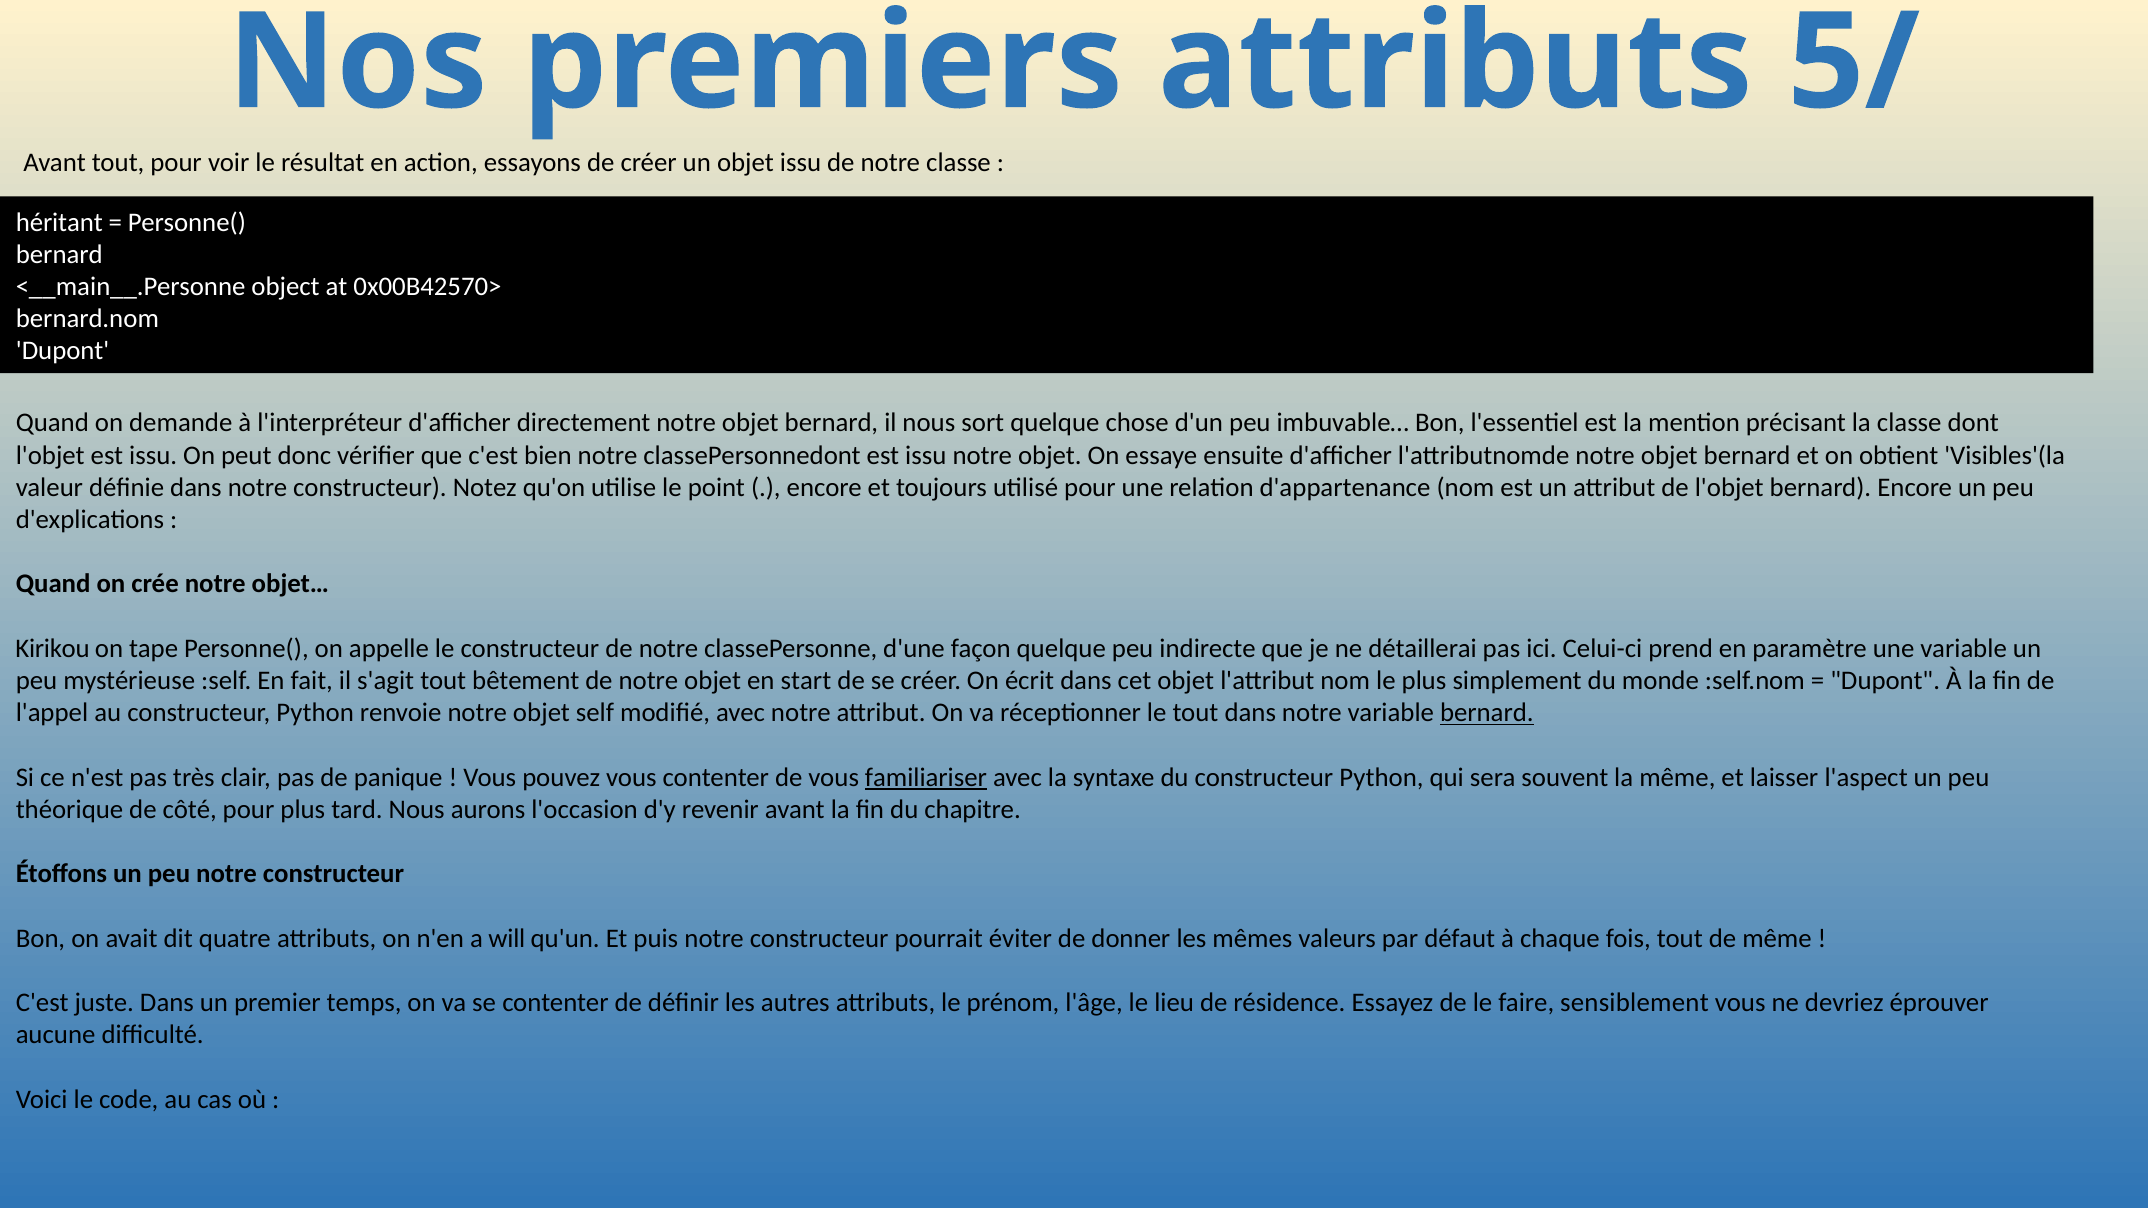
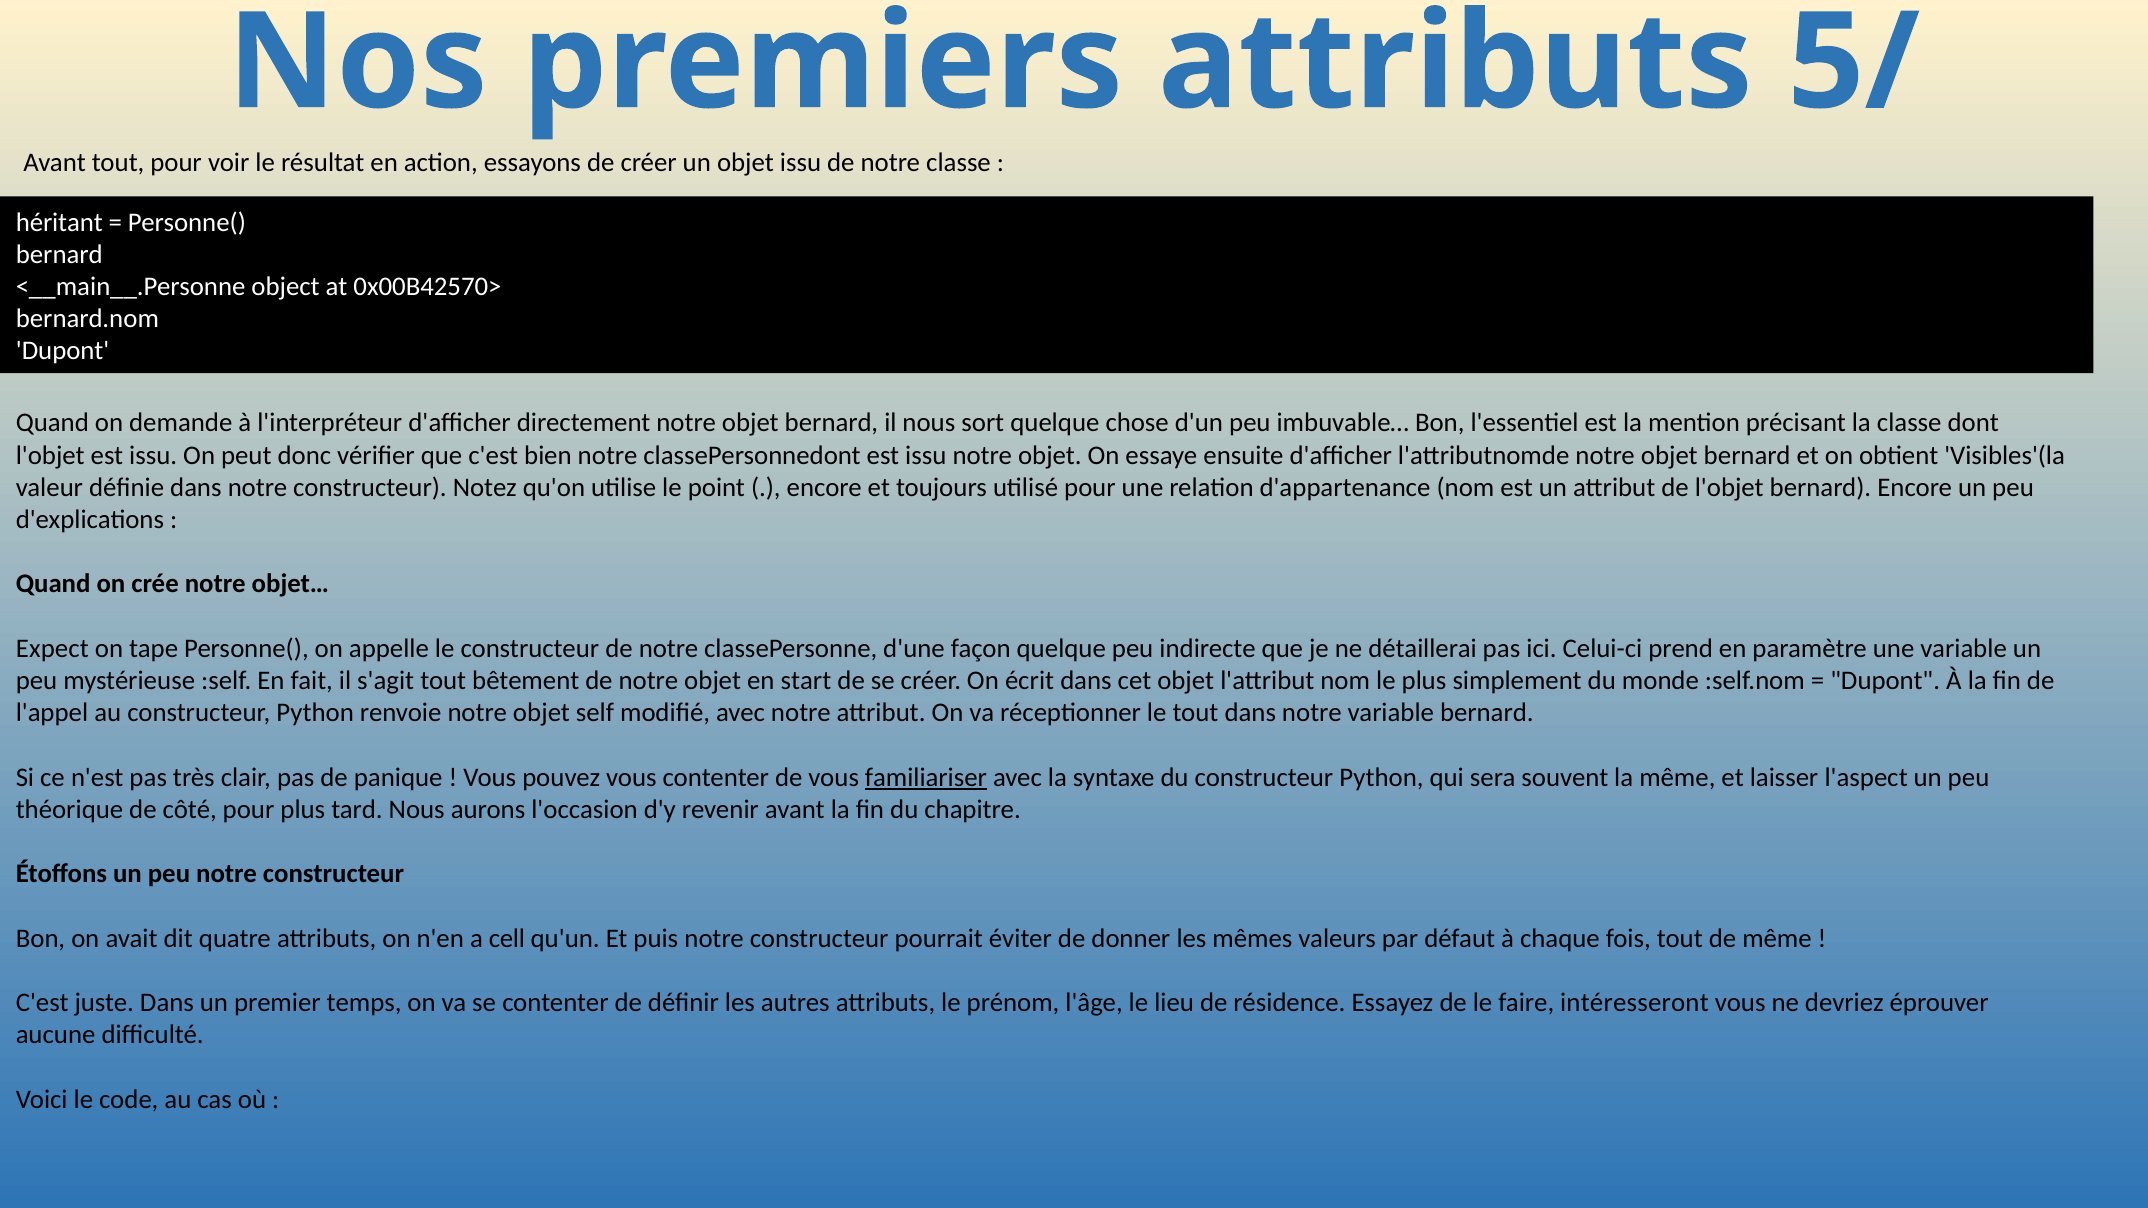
Kirikou: Kirikou -> Expect
bernard at (1487, 713) underline: present -> none
will: will -> cell
sensiblement: sensiblement -> intéresseront
